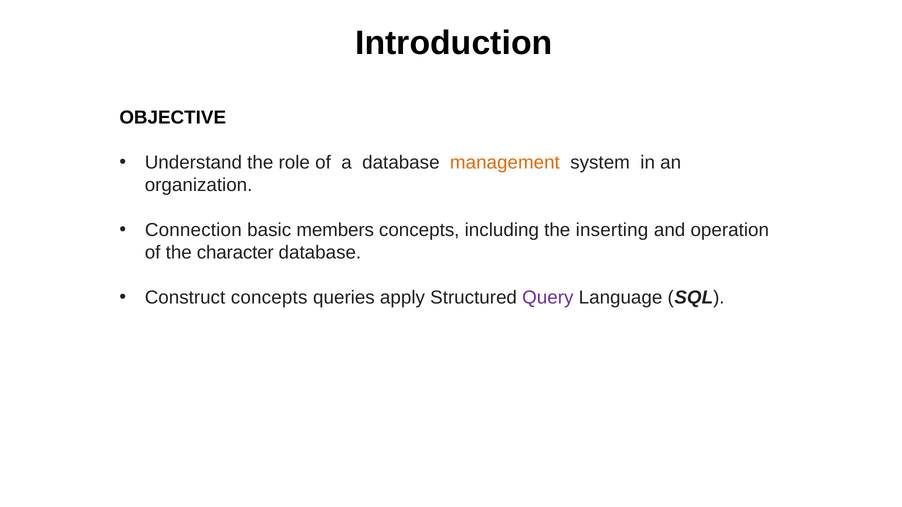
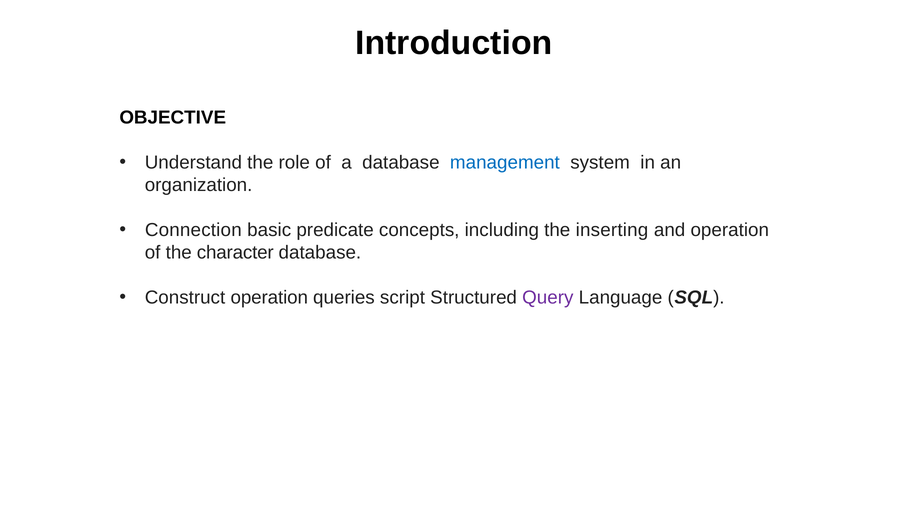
management colour: orange -> blue
members: members -> predicate
Construct concepts: concepts -> operation
apply: apply -> script
